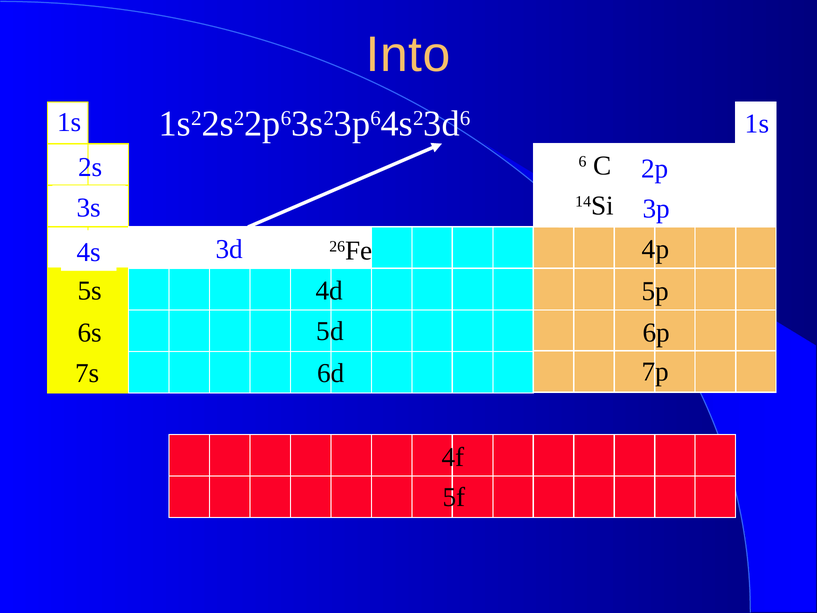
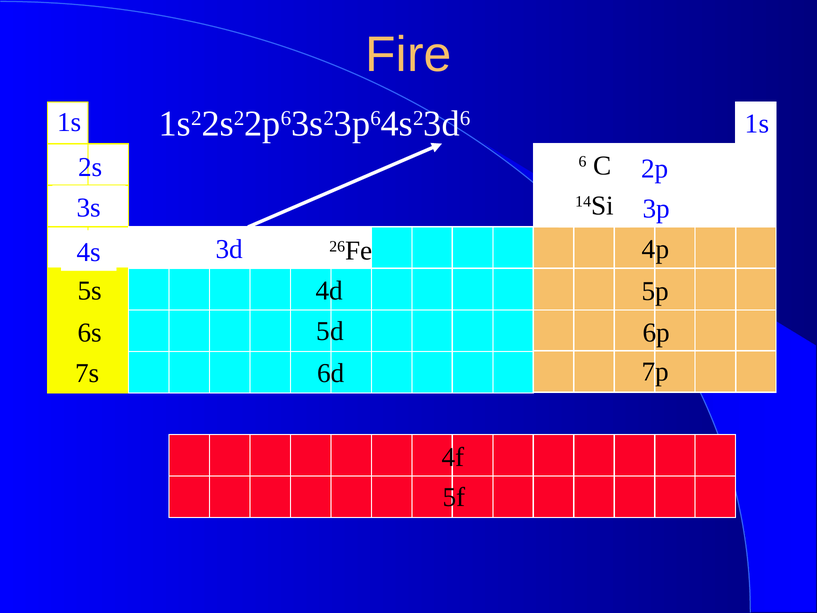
Into: Into -> Fire
